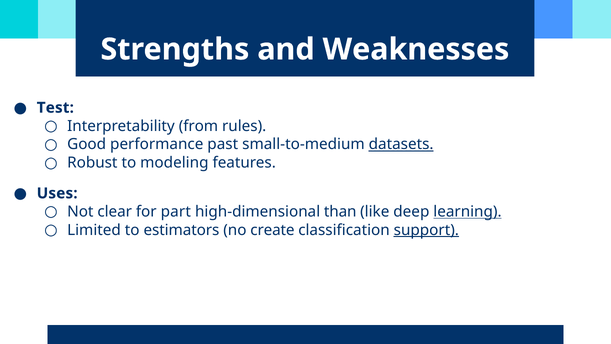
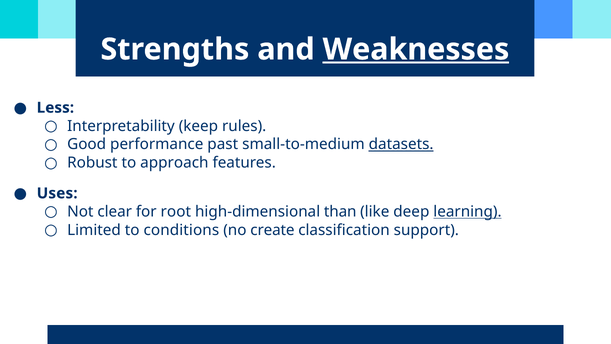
Weaknesses underline: none -> present
Test: Test -> Less
from: from -> keep
modeling: modeling -> approach
part: part -> root
estimators: estimators -> conditions
support underline: present -> none
